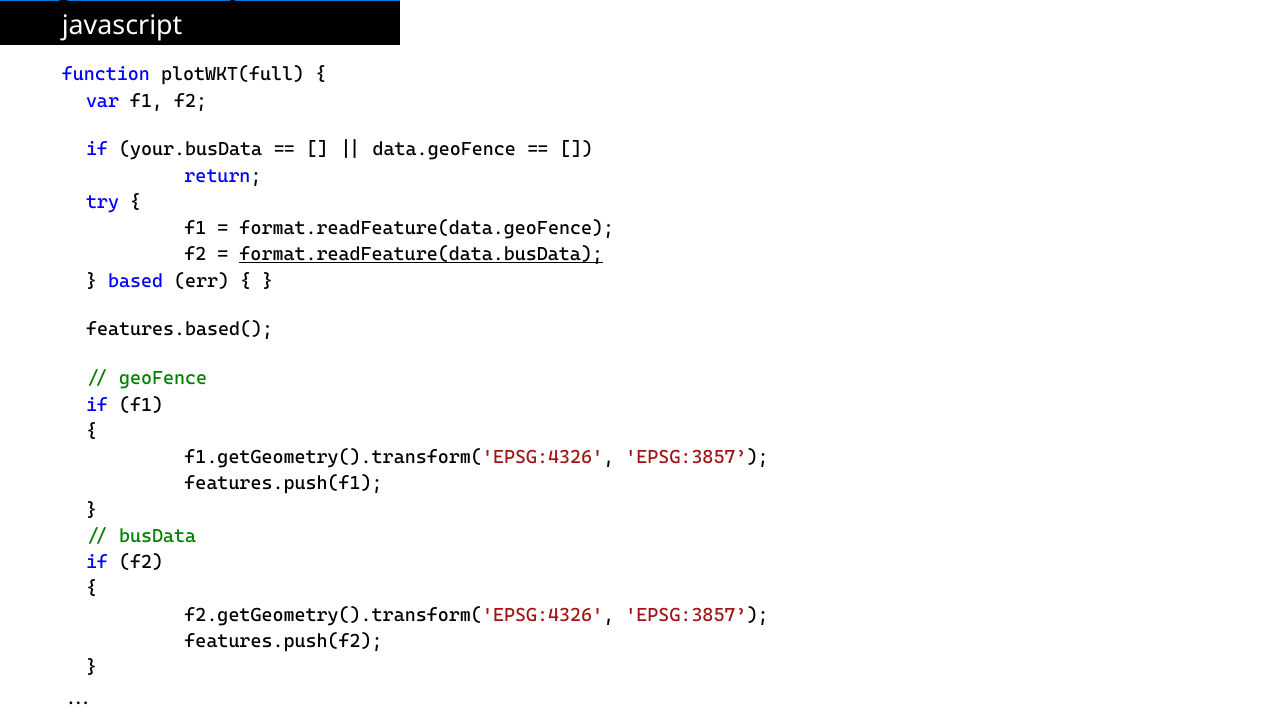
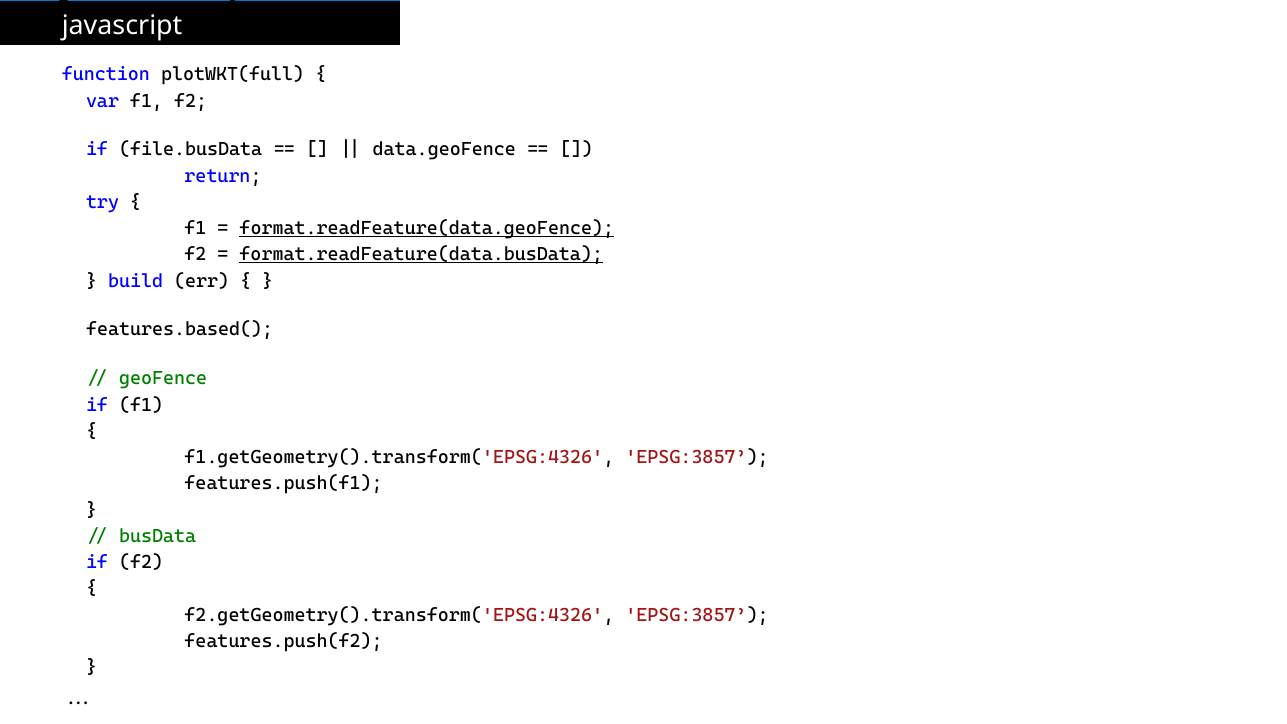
your.busData: your.busData -> file.busData
format.readFeature(data.geoFence underline: none -> present
based: based -> build
